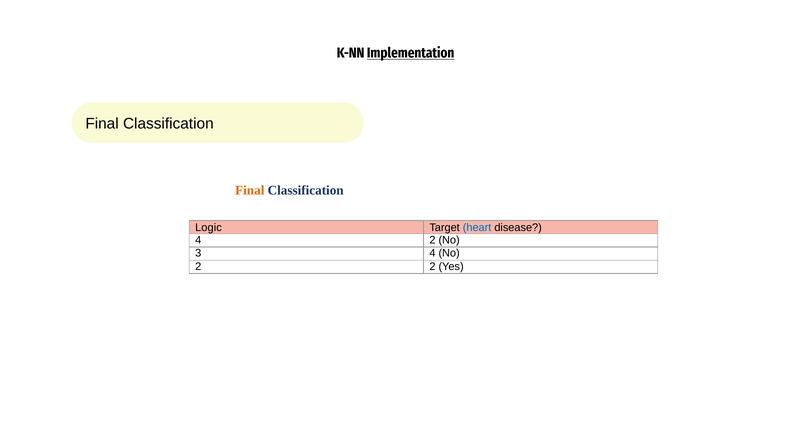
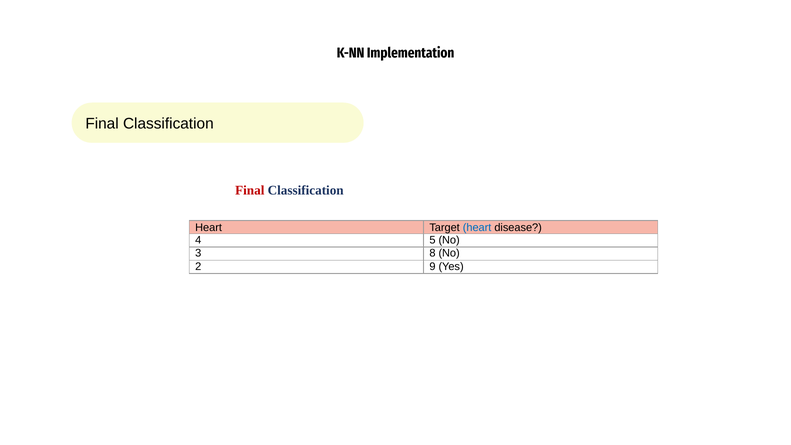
Implementation underline: present -> none
Final at (250, 190) colour: orange -> red
Logic at (208, 228): Logic -> Heart
4 2: 2 -> 5
3 4: 4 -> 8
2 2: 2 -> 9
